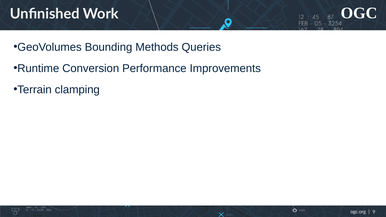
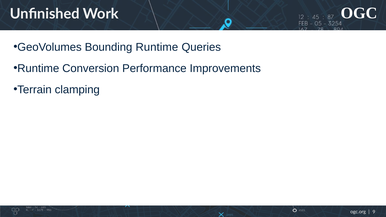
Bounding Methods: Methods -> Runtime
